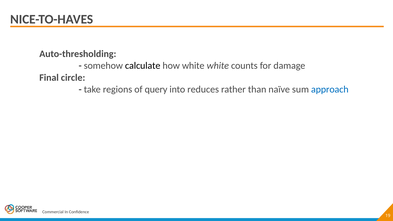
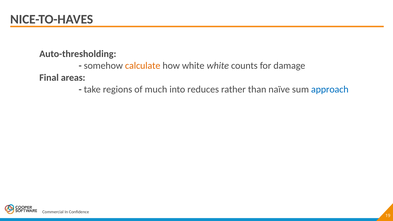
calculate colour: black -> orange
circle: circle -> areas
query: query -> much
